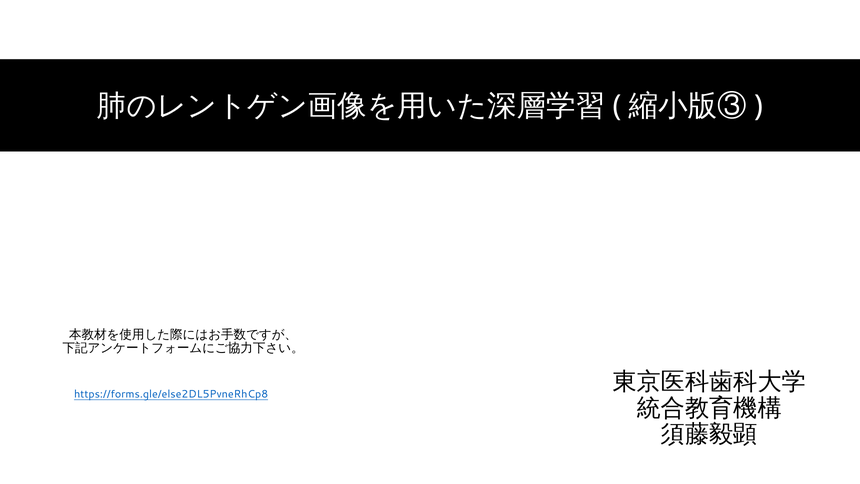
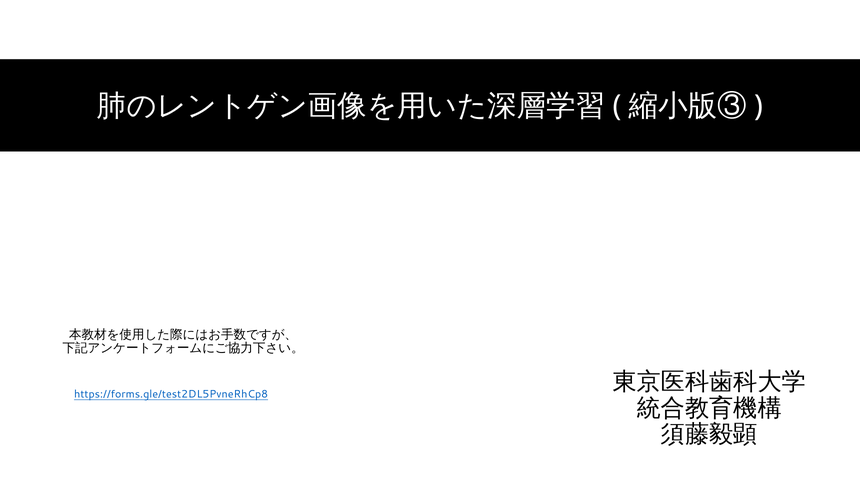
https://forms.gle/else2DL5PvneRhCp8: https://forms.gle/else2DL5PvneRhCp8 -> https://forms.gle/test2DL5PvneRhCp8
